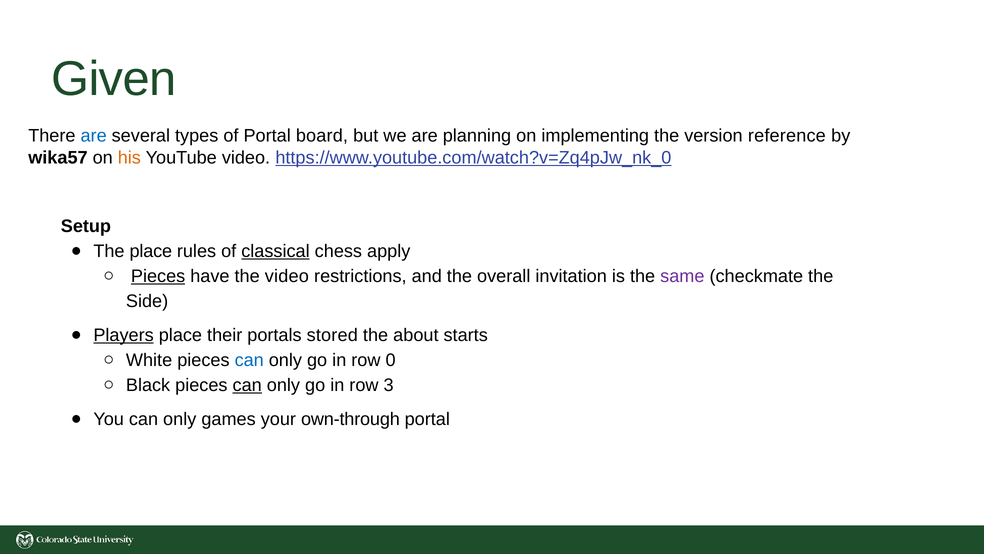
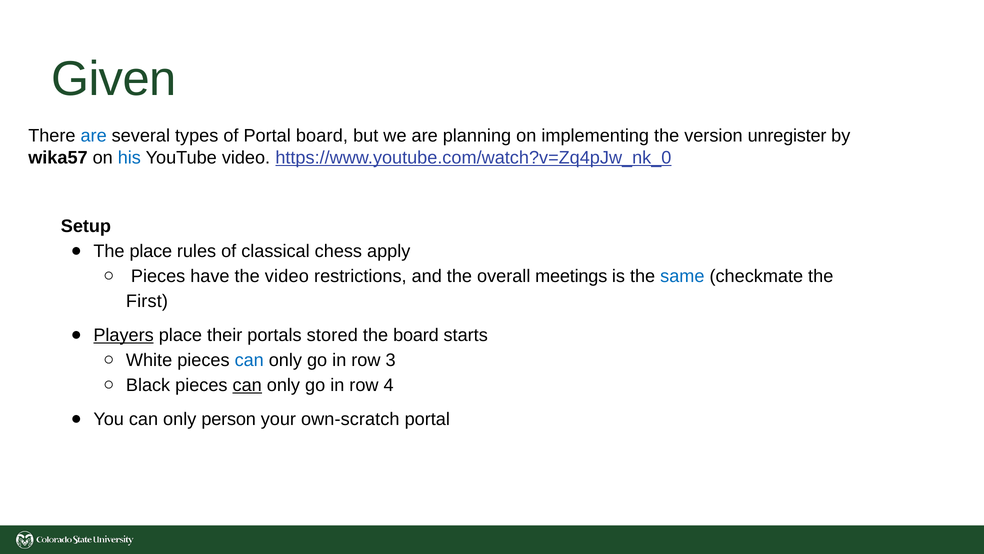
reference: reference -> unregister
his colour: orange -> blue
classical underline: present -> none
Pieces at (158, 276) underline: present -> none
invitation: invitation -> meetings
same colour: purple -> blue
Side: Side -> First
the about: about -> board
0: 0 -> 3
3: 3 -> 4
games: games -> person
own-through: own-through -> own-scratch
